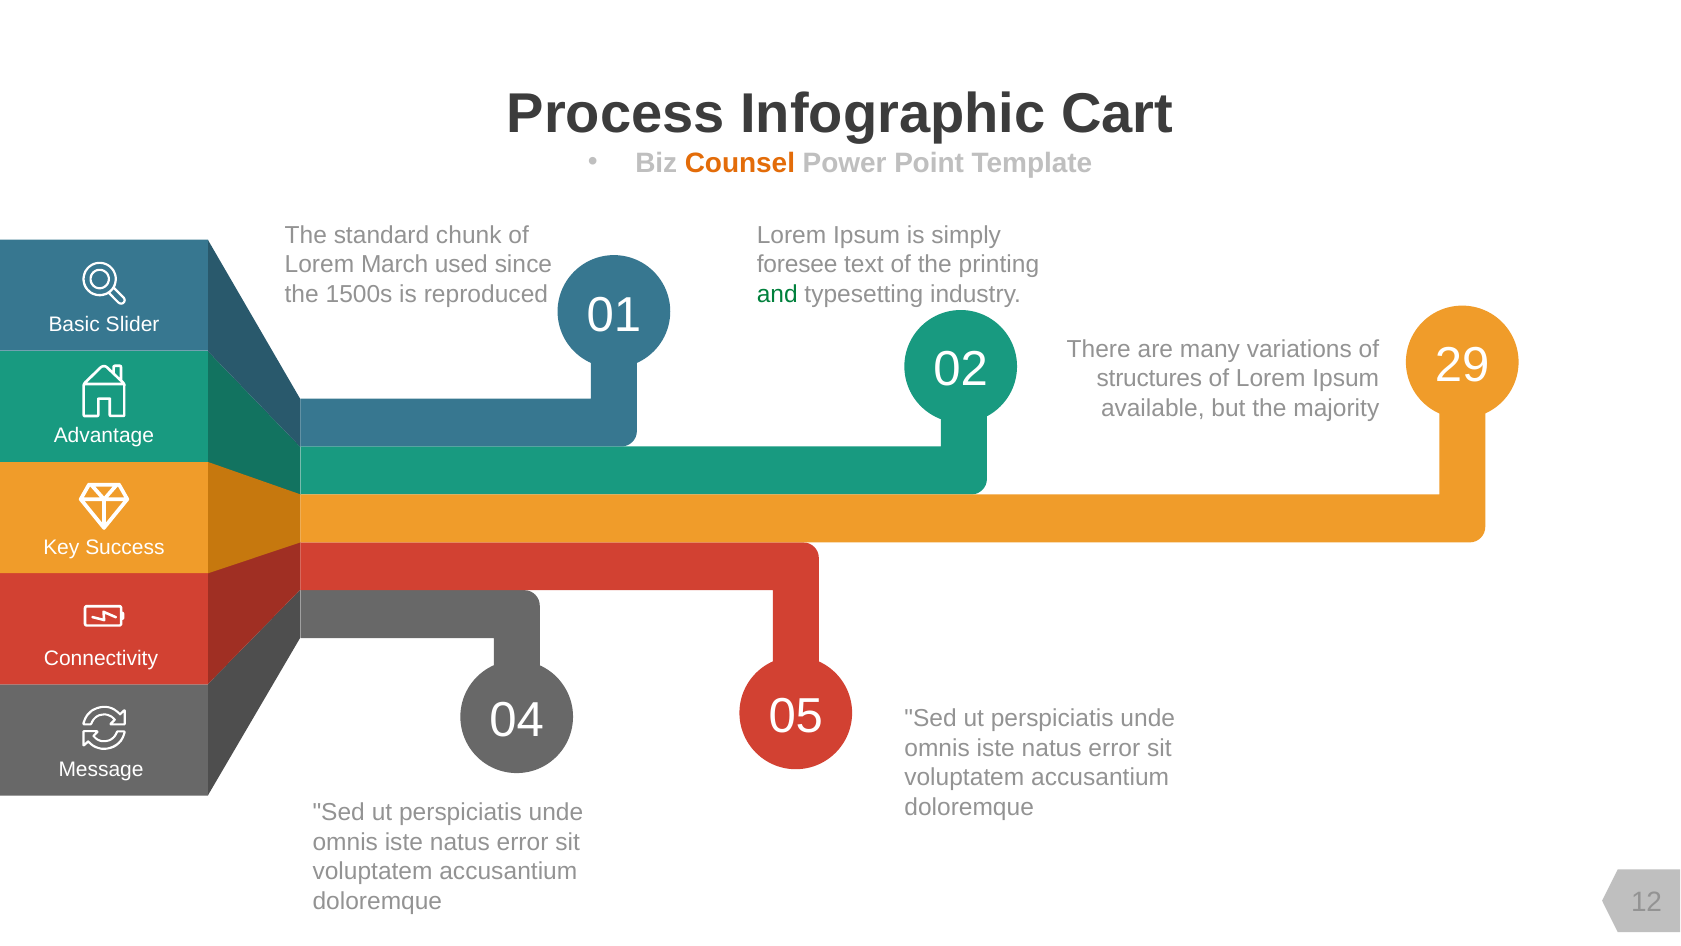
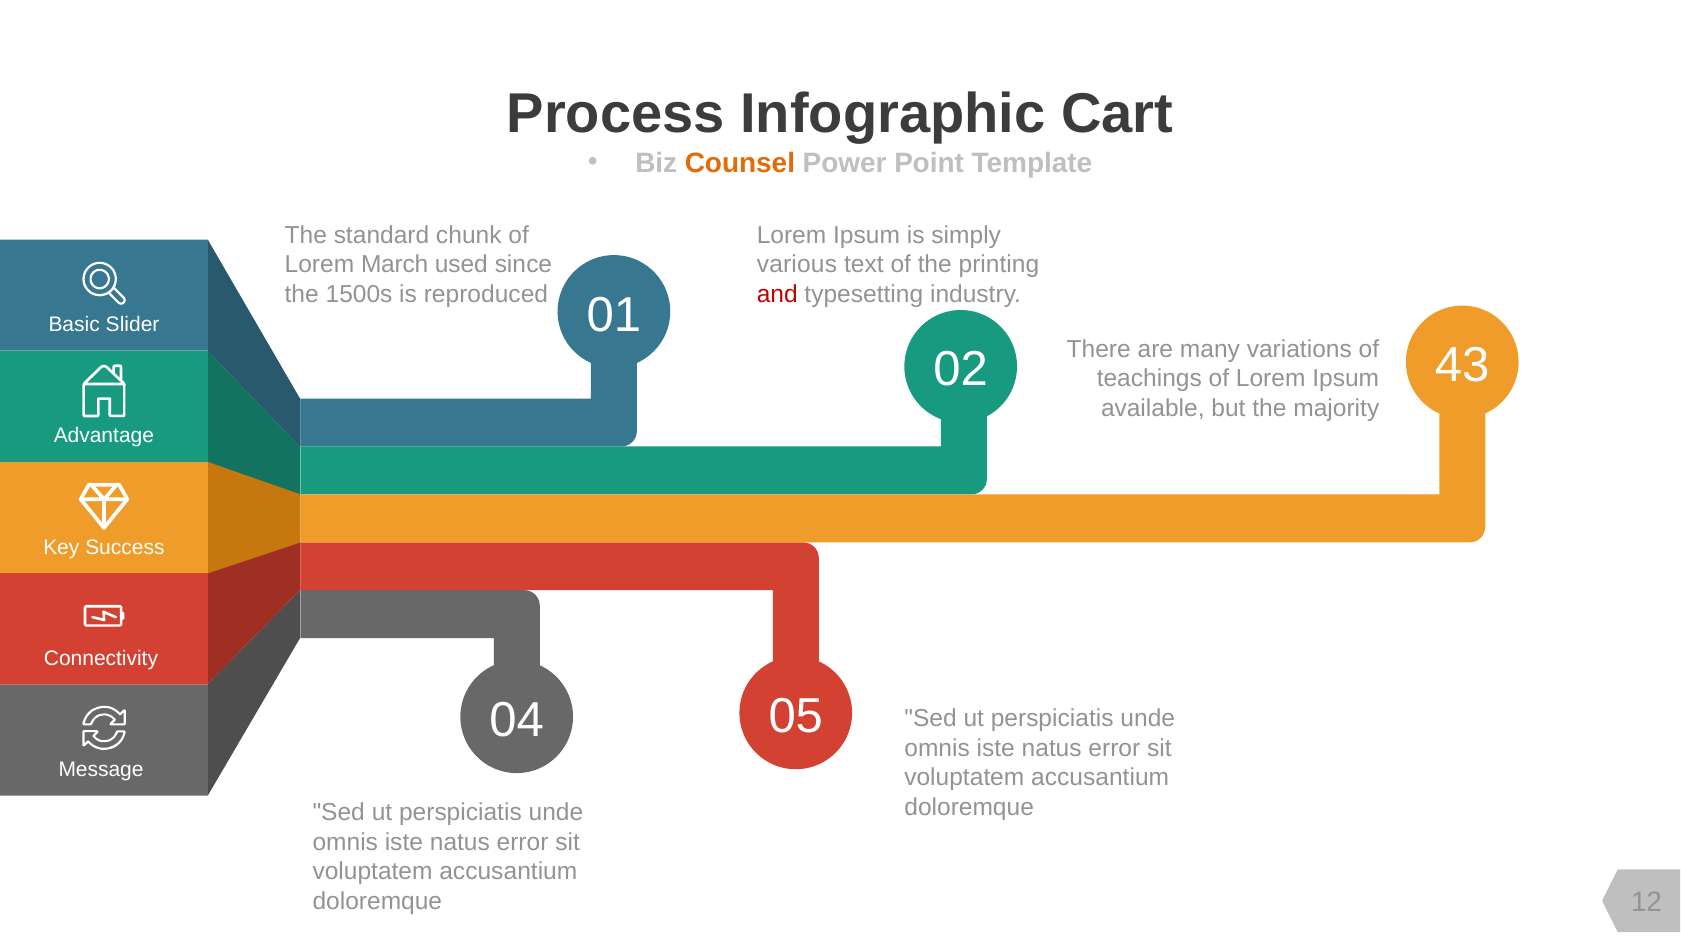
foresee: foresee -> various
and colour: green -> red
29: 29 -> 43
structures: structures -> teachings
